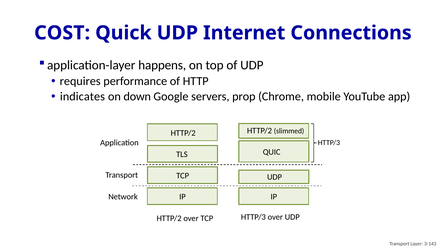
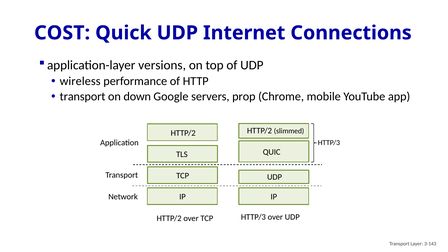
happens: happens -> versions
requires: requires -> wireless
indicates at (82, 97): indicates -> transport
